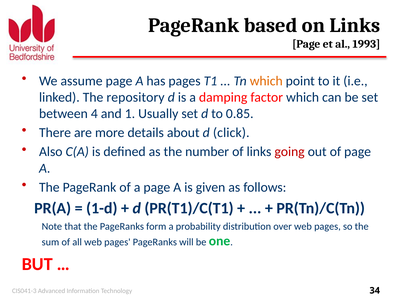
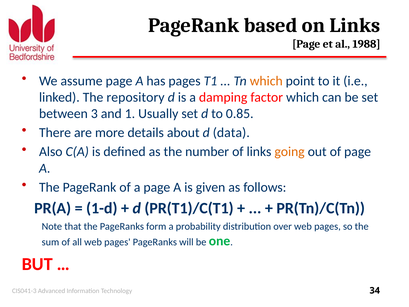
1993: 1993 -> 1988
4: 4 -> 3
click: click -> data
going colour: red -> orange
